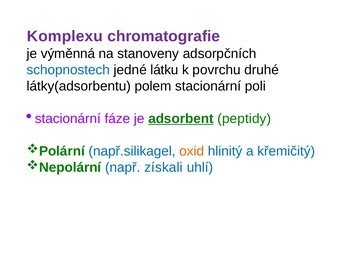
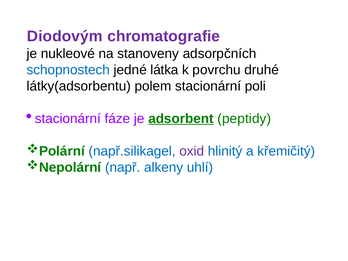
Komplexu: Komplexu -> Diodovým
výměnná: výměnná -> nukleové
látku: látku -> látka
oxid colour: orange -> purple
získali: získali -> alkeny
